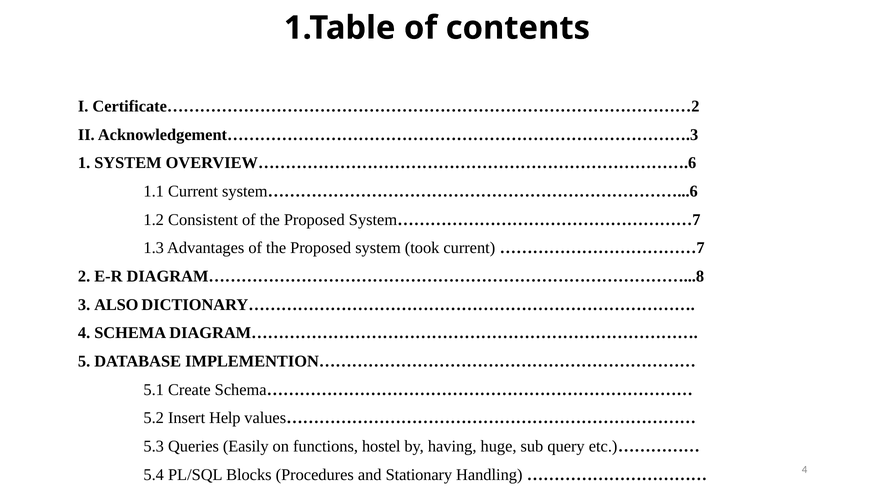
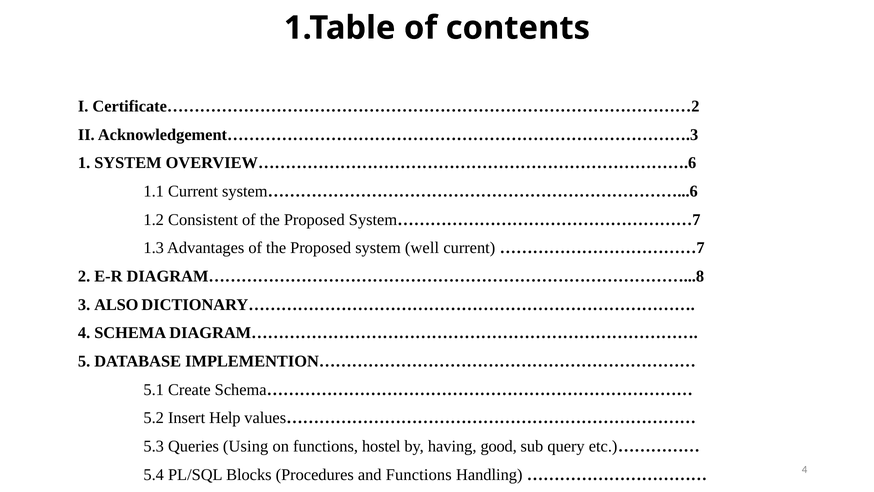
took: took -> well
Easily: Easily -> Using
huge: huge -> good
and Stationary: Stationary -> Functions
